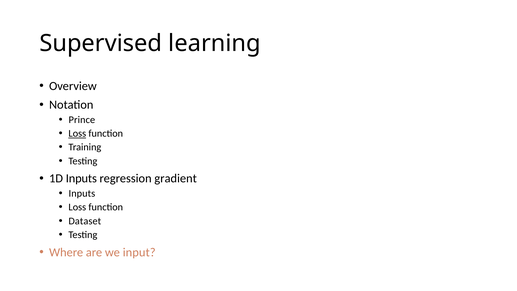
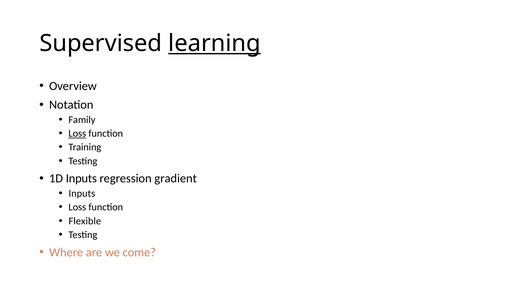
learning underline: none -> present
Prince: Prince -> Family
Dataset: Dataset -> Flexible
input: input -> come
